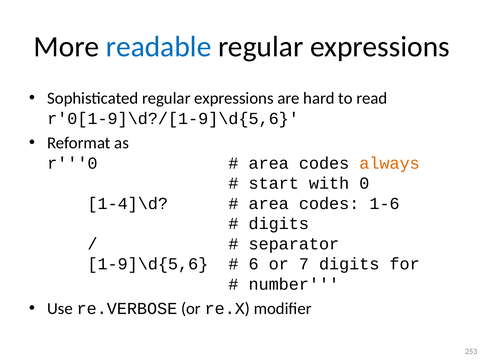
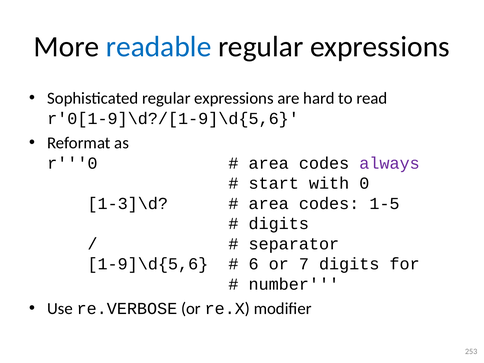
always colour: orange -> purple
1-4]\d: 1-4]\d -> 1-3]\d
1-6: 1-6 -> 1-5
